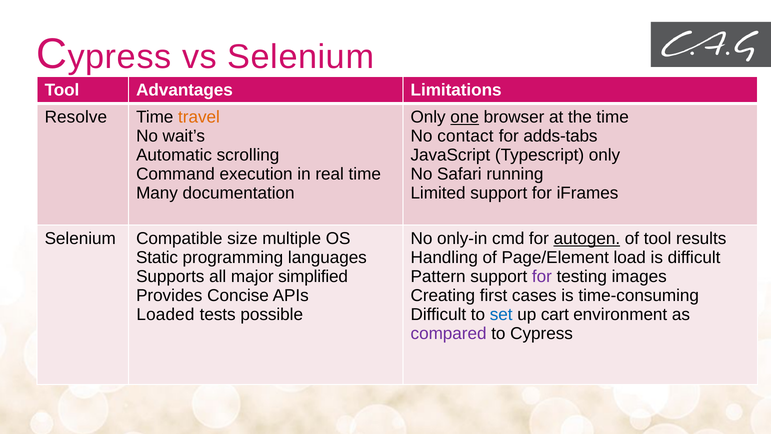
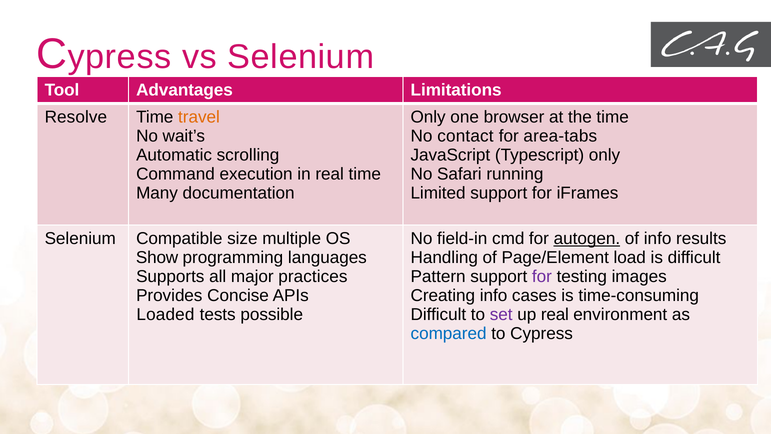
one underline: present -> none
adds-tabs: adds-tabs -> area-tabs
only-in: only-in -> field-in
of tool: tool -> info
Static: Static -> Show
simplified: simplified -> practices
Creating first: first -> info
set colour: blue -> purple
up cart: cart -> real
compared colour: purple -> blue
